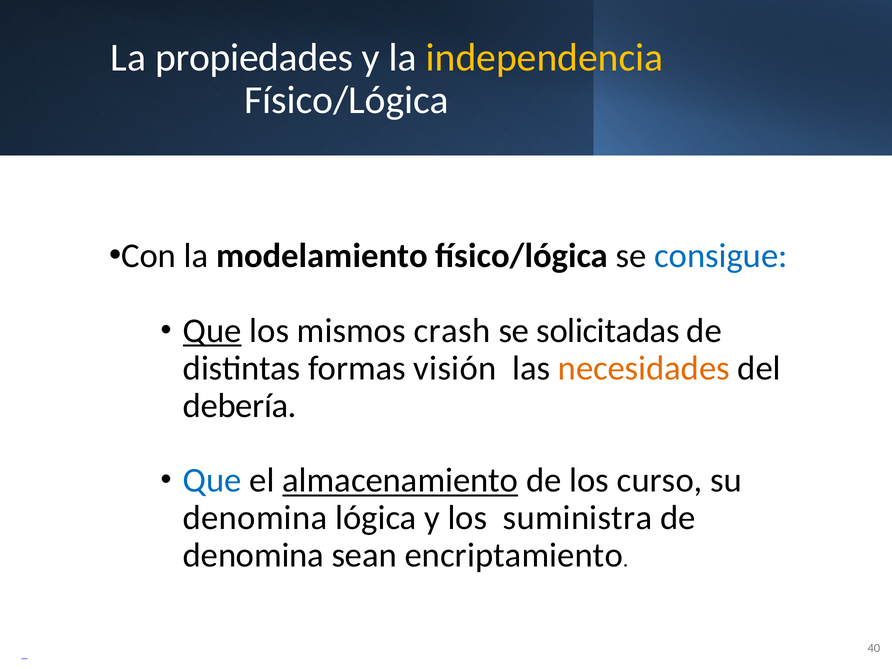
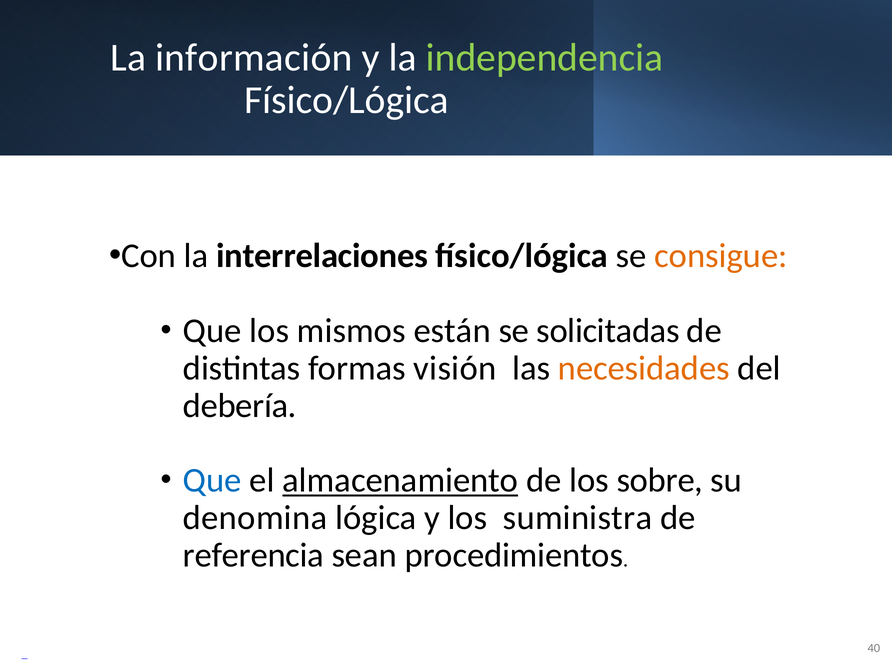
propiedades: propiedades -> información
independencia colour: yellow -> light green
modelamiento: modelamiento -> interrelaciones
consigue colour: blue -> orange
Que at (212, 331) underline: present -> none
crash: crash -> están
curso: curso -> sobre
denomina at (253, 555): denomina -> referencia
encriptamiento: encriptamiento -> procedimientos
